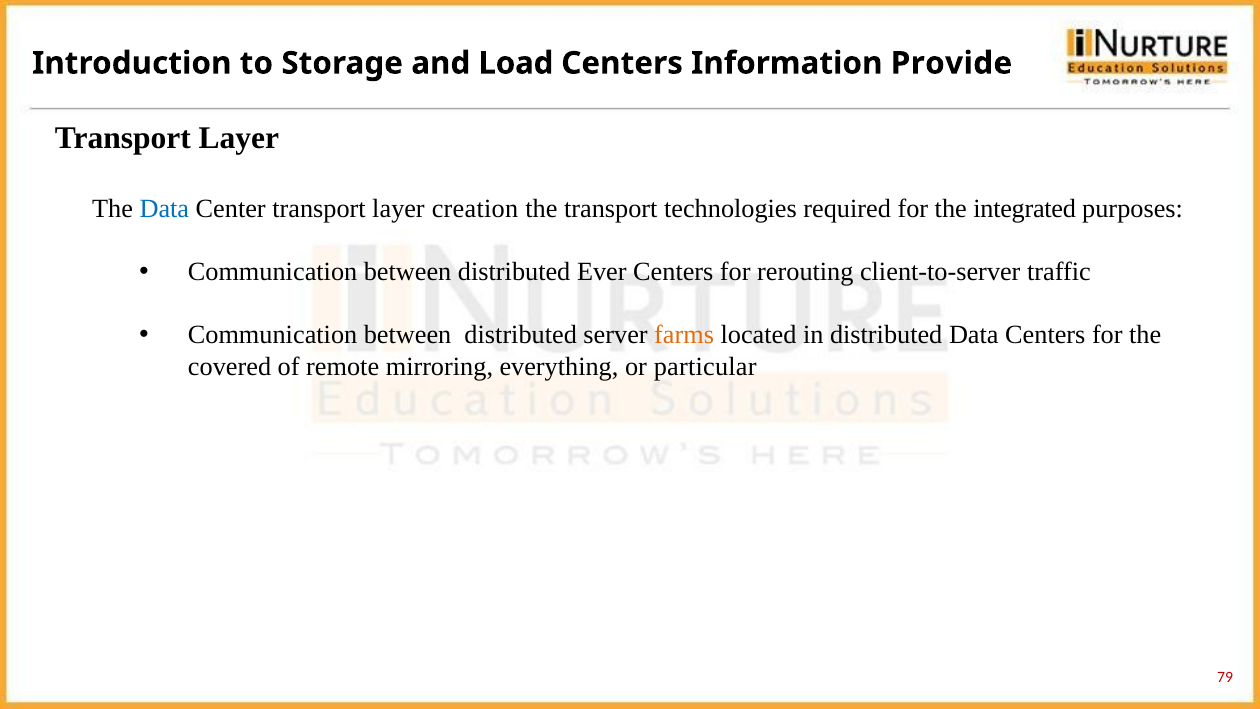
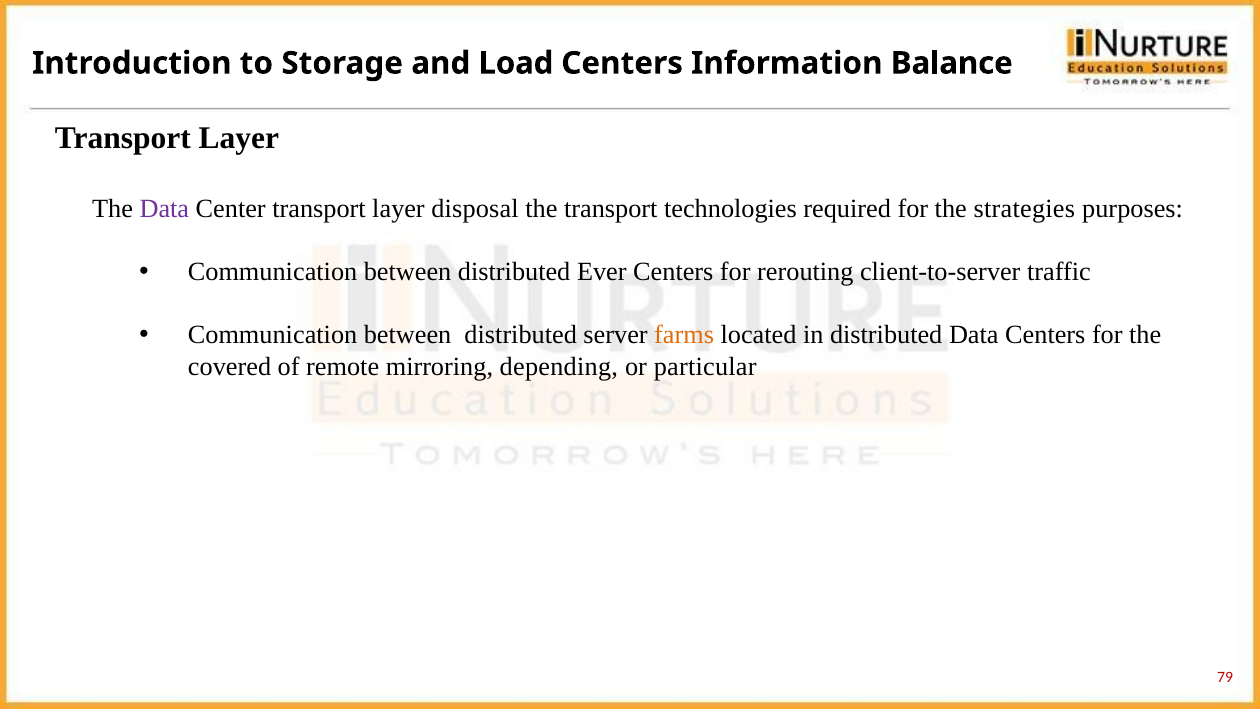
Provide: Provide -> Balance
Data at (164, 209) colour: blue -> purple
creation: creation -> disposal
integrated: integrated -> strategies
everything: everything -> depending
